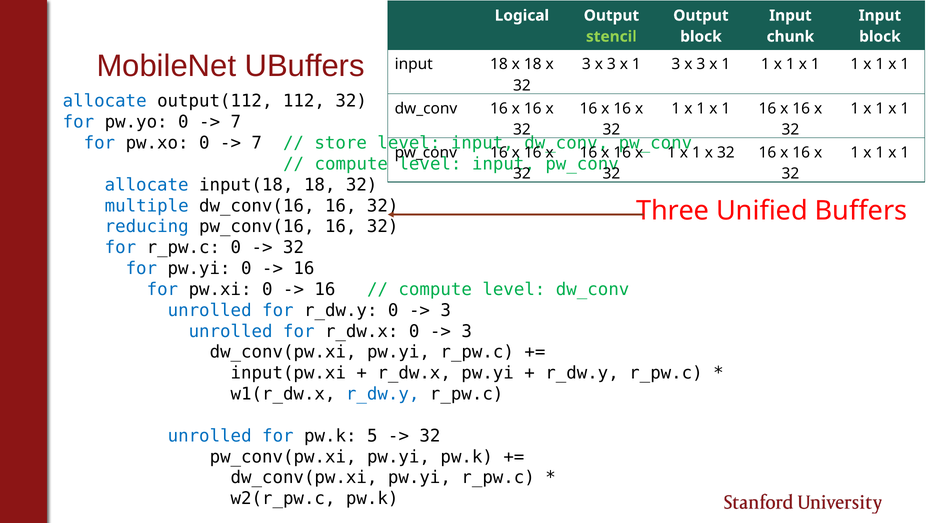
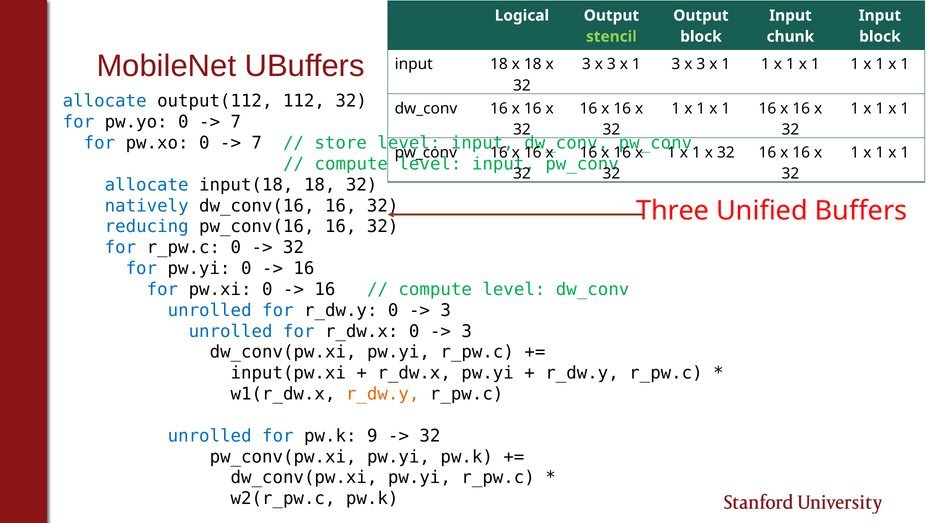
multiple: multiple -> natively
r_dw.y at (383, 394) colour: blue -> orange
5: 5 -> 9
